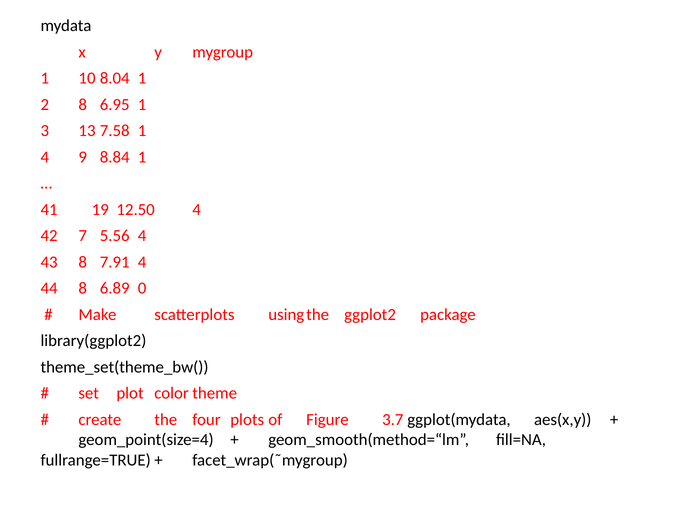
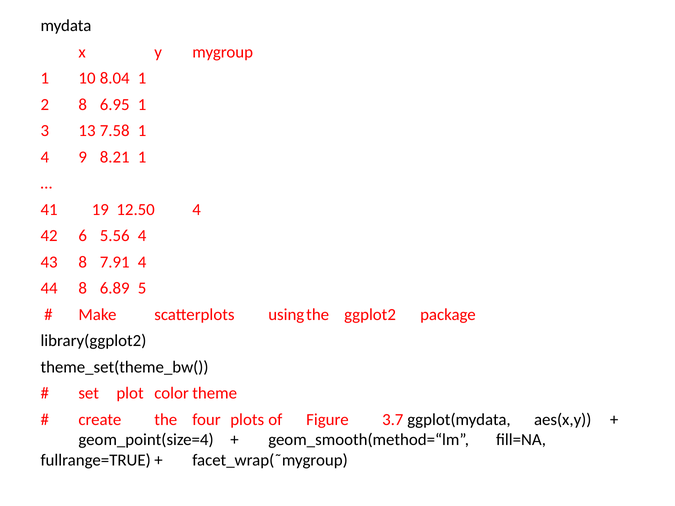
8.84: 8.84 -> 8.21
7: 7 -> 6
0: 0 -> 5
